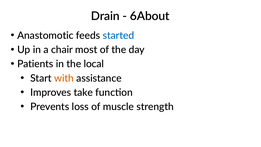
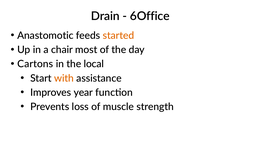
6About: 6About -> 6Office
started colour: blue -> orange
Patients: Patients -> Cartons
take: take -> year
